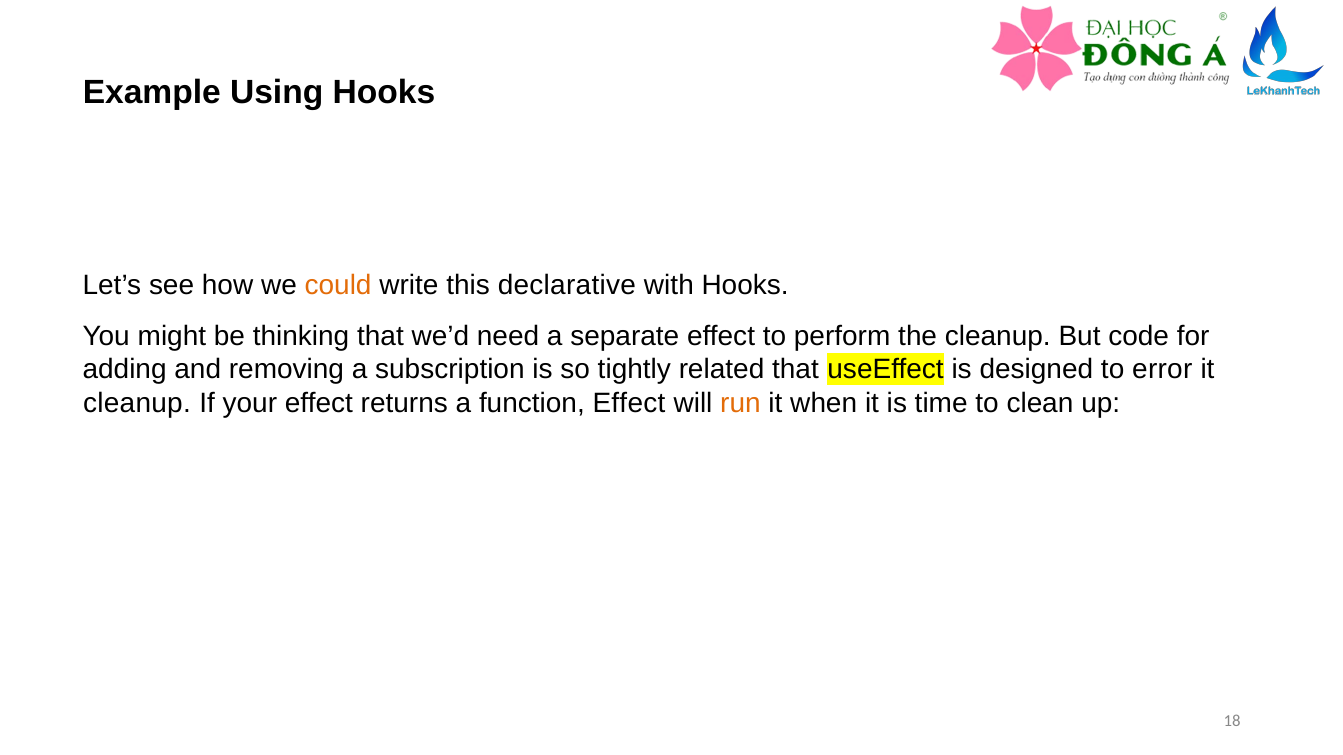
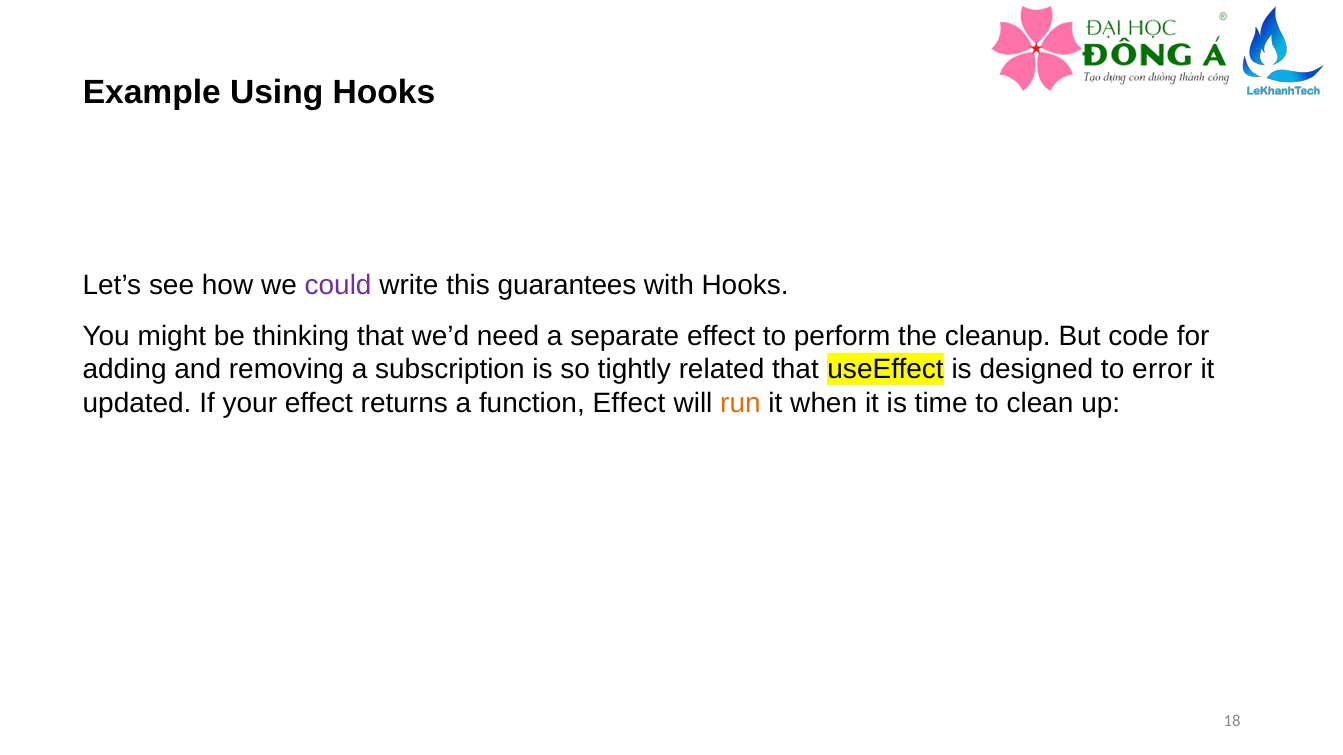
could colour: orange -> purple
declarative: declarative -> guarantees
cleanup at (137, 403): cleanup -> updated
